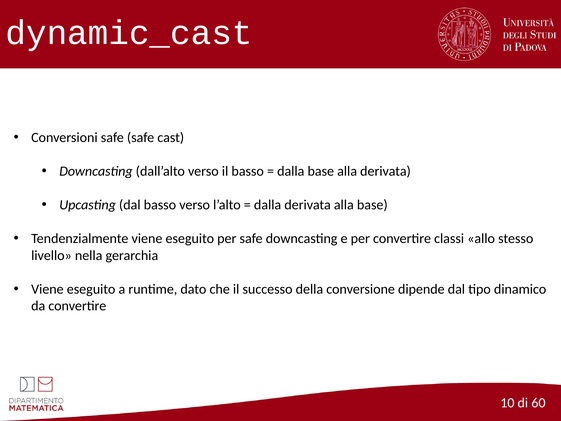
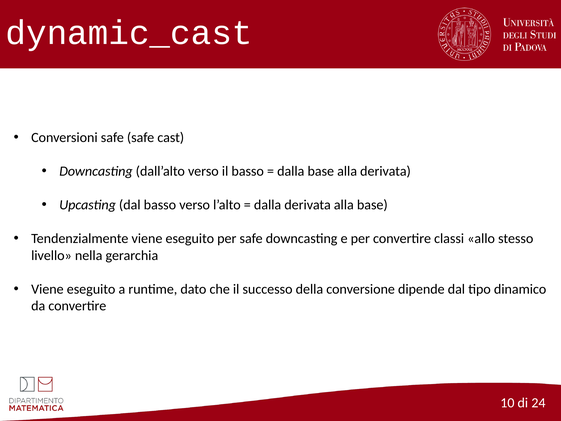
60: 60 -> 24
